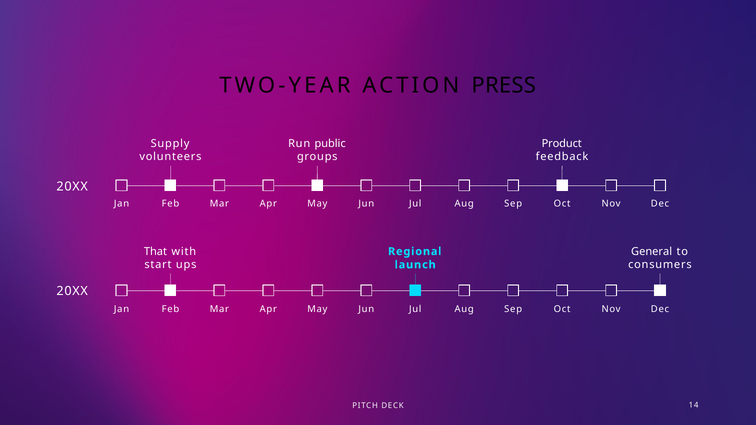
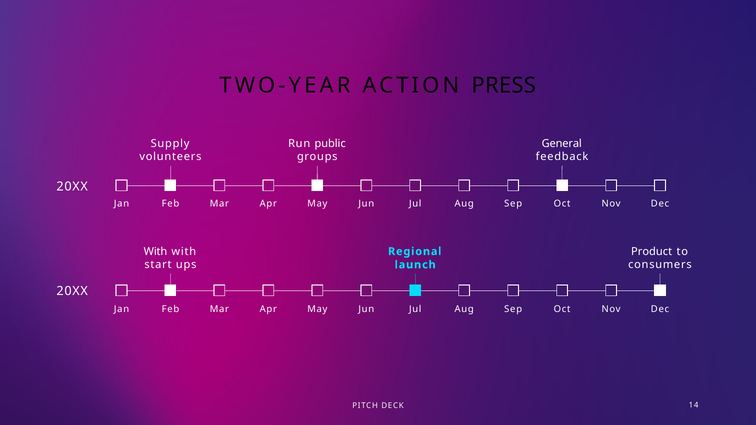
Product: Product -> General
That at (155, 252): That -> With
General: General -> Product
